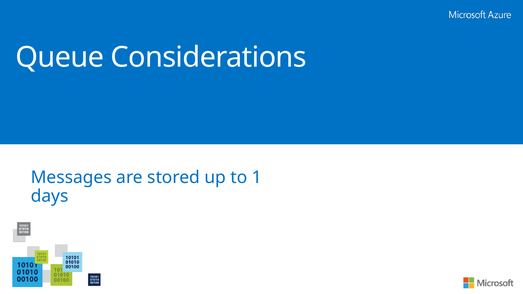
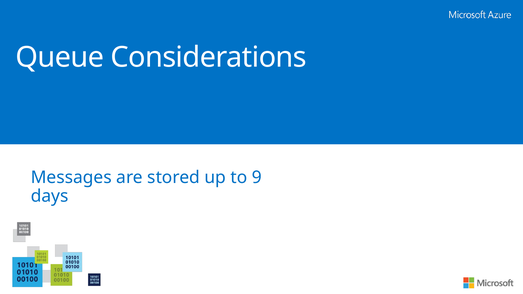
1: 1 -> 9
